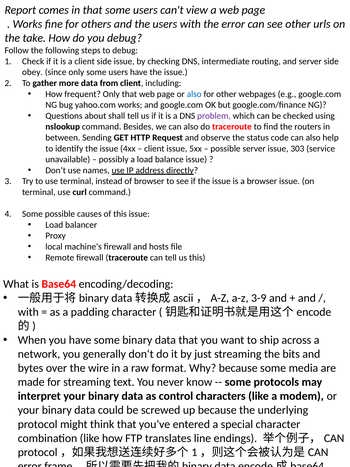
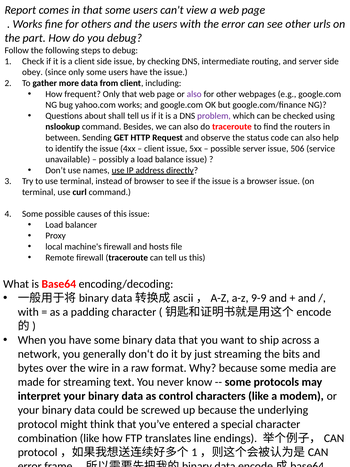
take: take -> part
also at (194, 94) colour: blue -> purple
303: 303 -> 506
3-9: 3-9 -> 9-9
